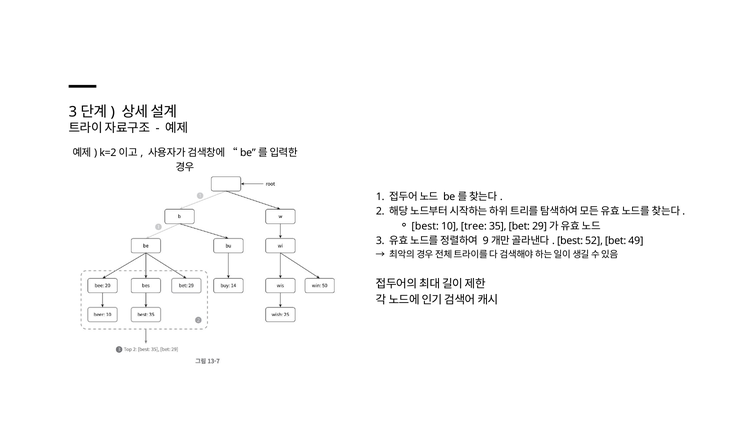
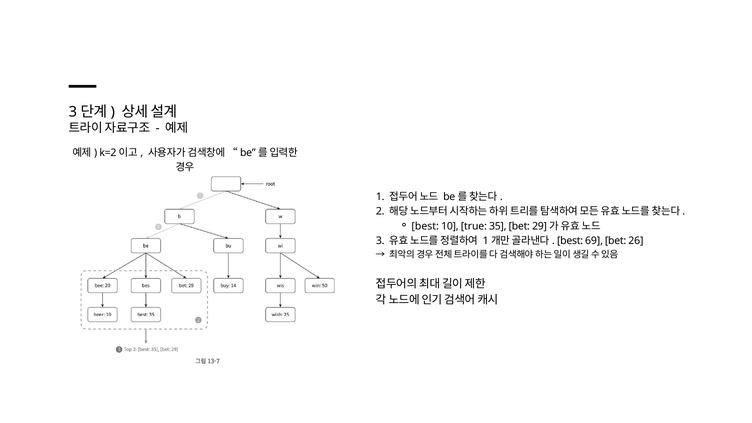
tree: tree -> true
9 at (486, 241): 9 -> 1
52: 52 -> 69
49: 49 -> 26
